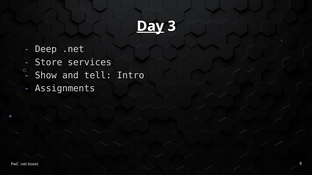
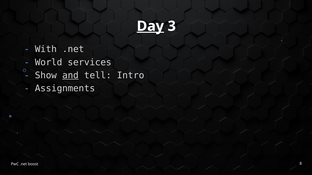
Deep: Deep -> With
Store: Store -> World
and underline: none -> present
